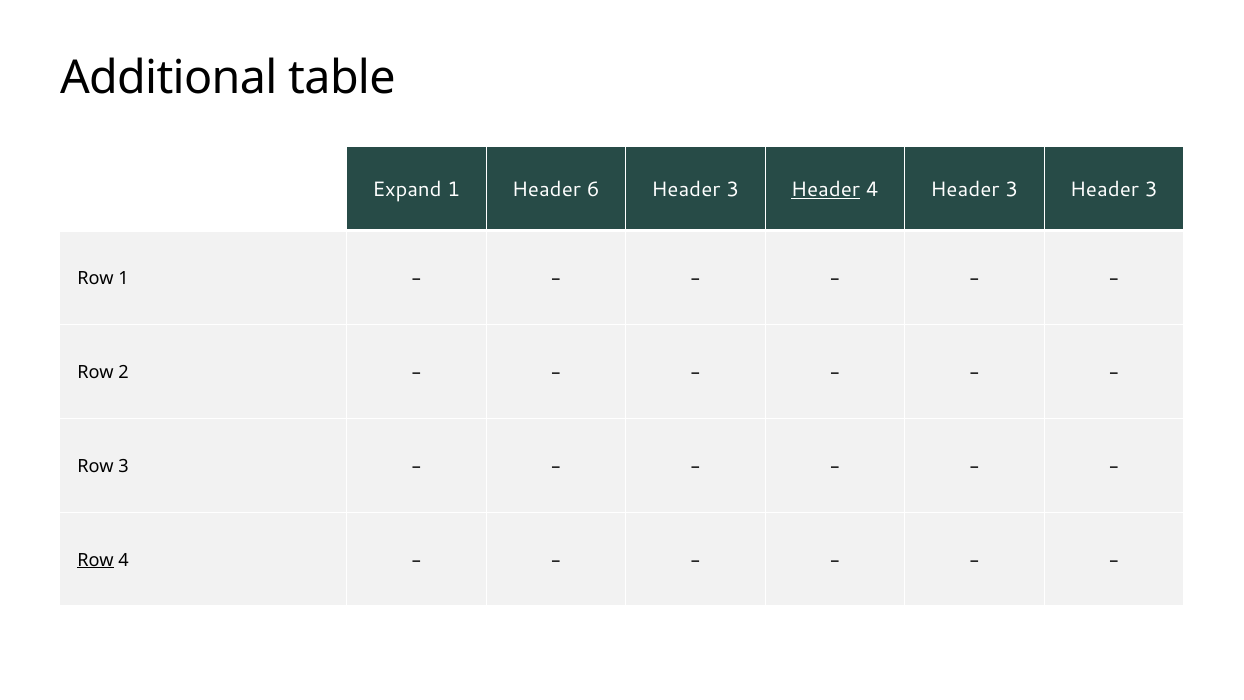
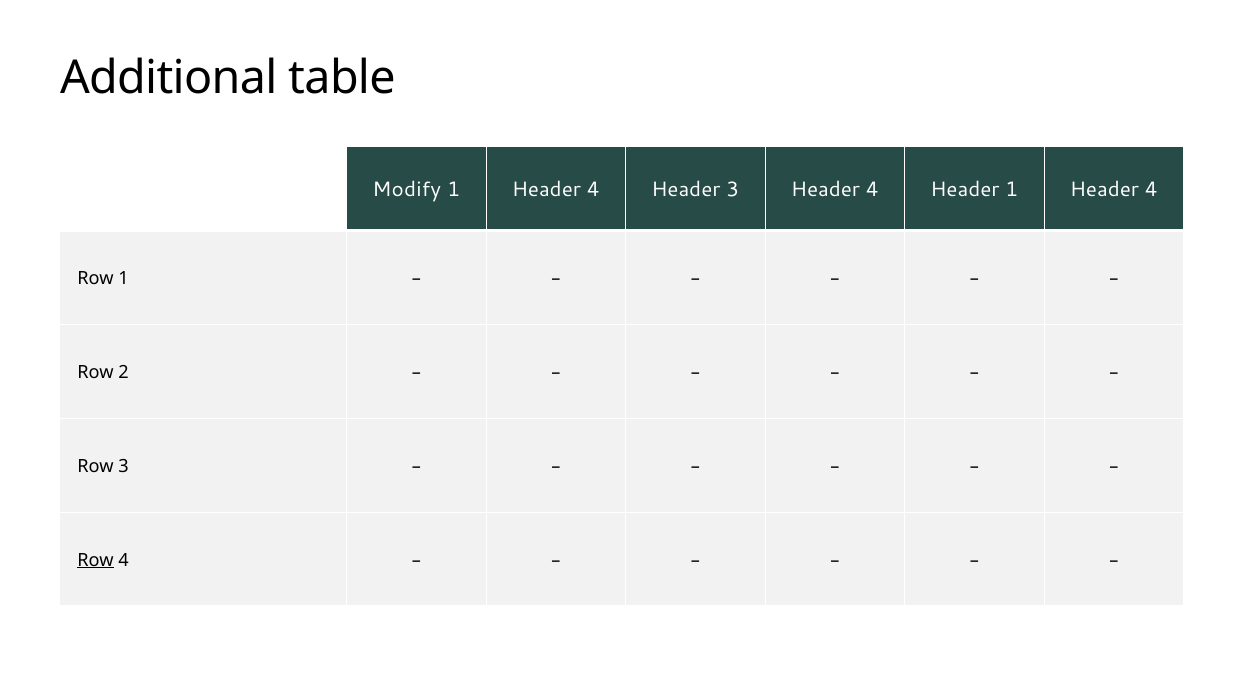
Expand: Expand -> Modify
6 at (593, 189): 6 -> 4
Header at (825, 189) underline: present -> none
4 Header 3: 3 -> 1
3 at (1151, 189): 3 -> 4
